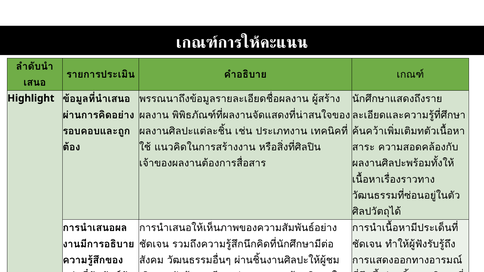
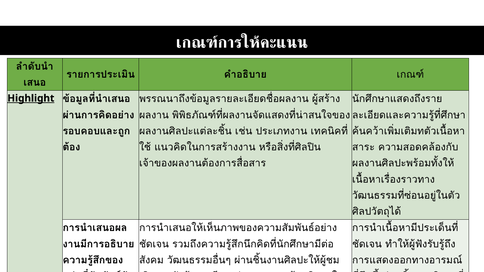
Highlight underline: none -> present
